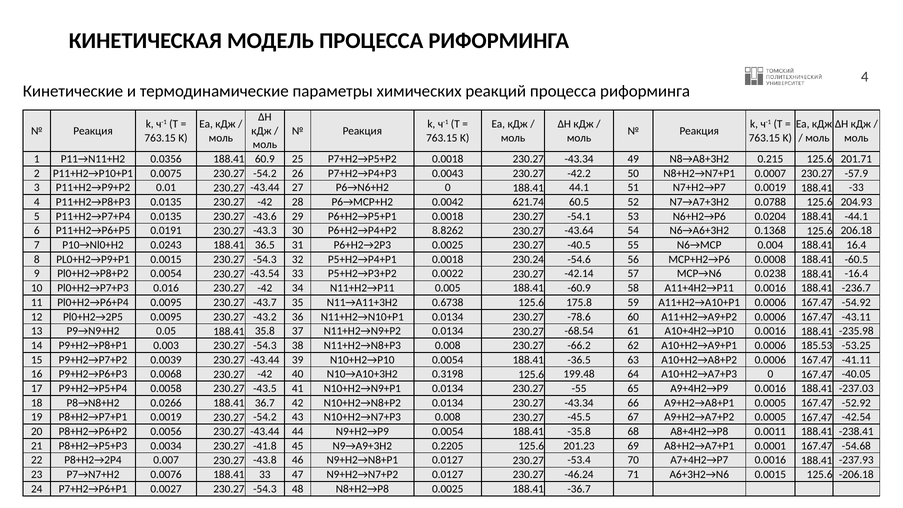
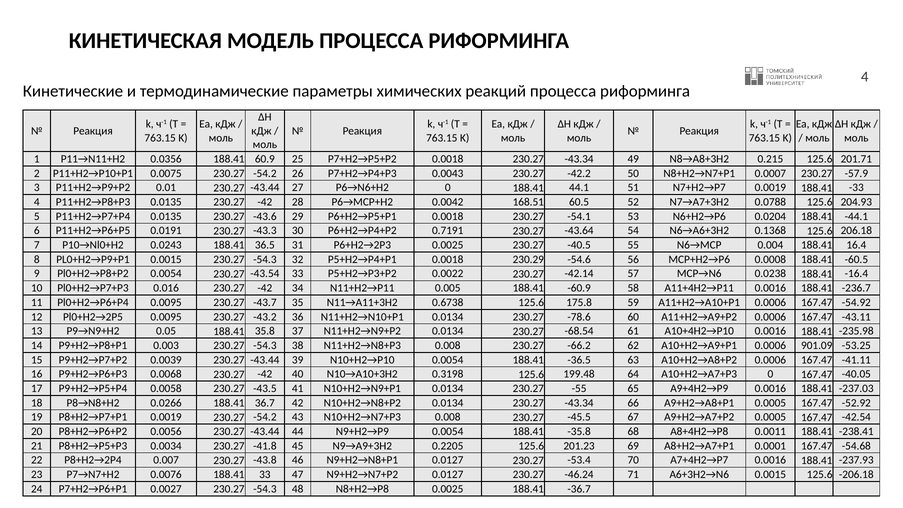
621.74: 621.74 -> 168.51
8.8262: 8.8262 -> 0.7191
230.24: 230.24 -> 230.29
185.53: 185.53 -> 901.09
